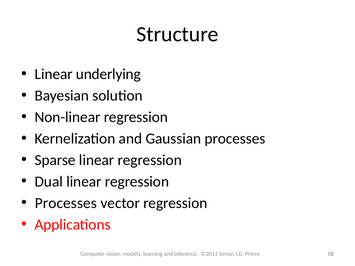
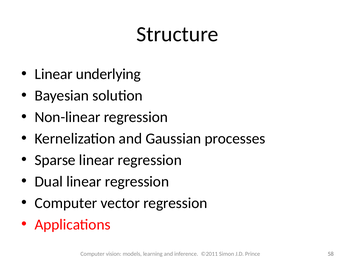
Processes at (66, 203): Processes -> Computer
